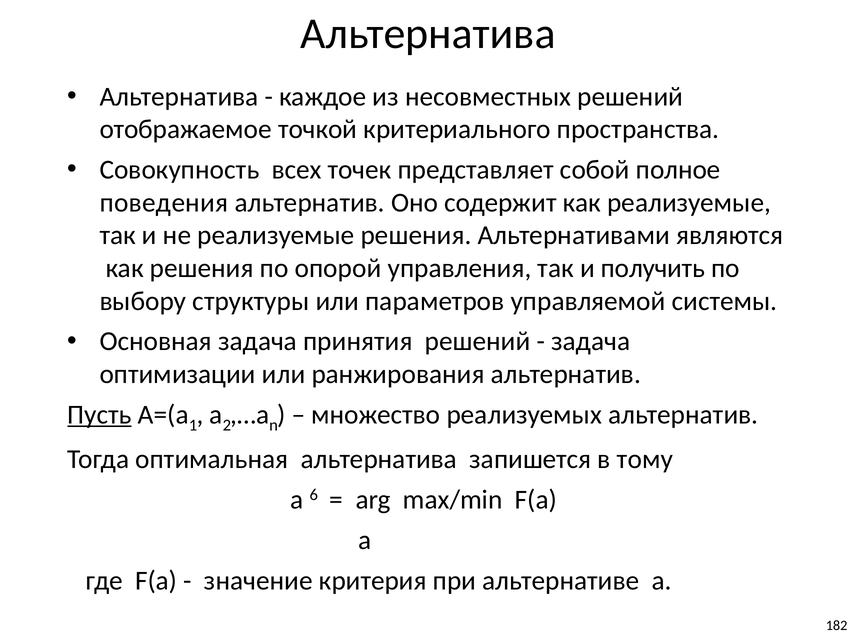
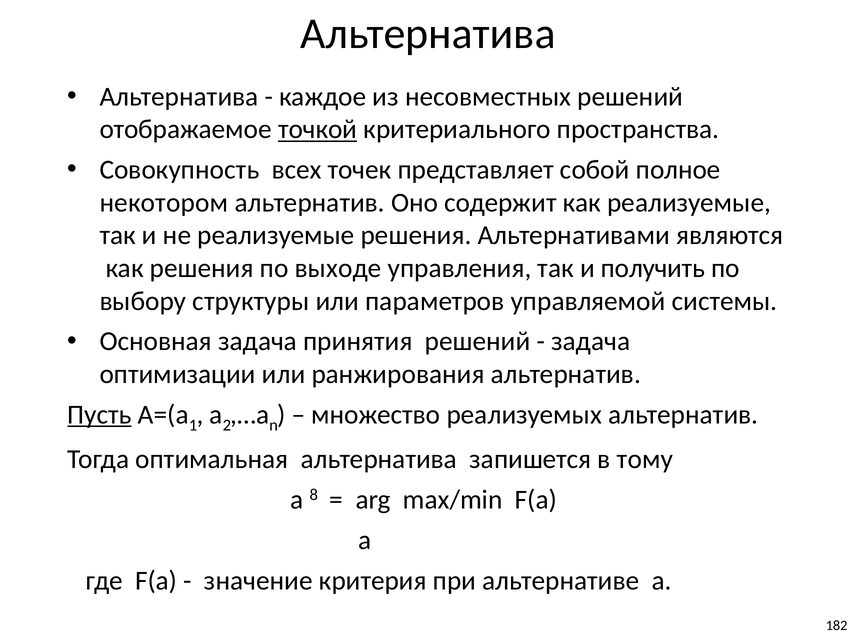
точкой underline: none -> present
поведения: поведения -> некотором
опорой: опорой -> выходе
6: 6 -> 8
